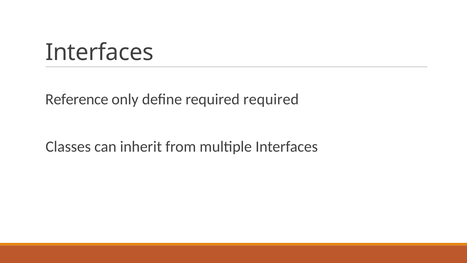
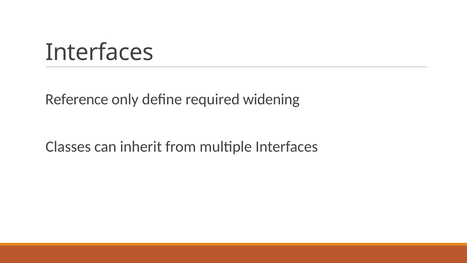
required required: required -> widening
